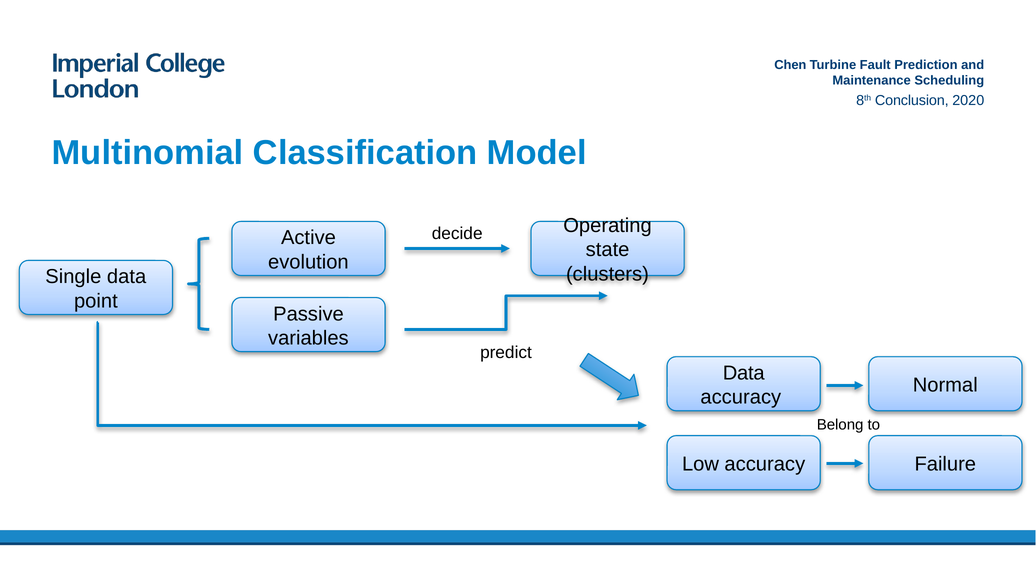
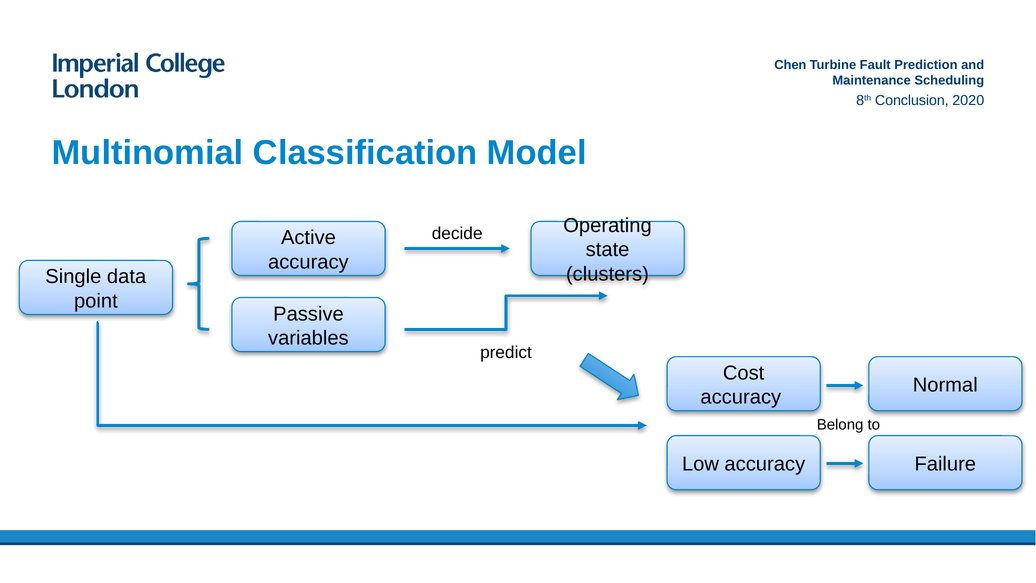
evolution at (308, 262): evolution -> accuracy
Data at (744, 373): Data -> Cost
